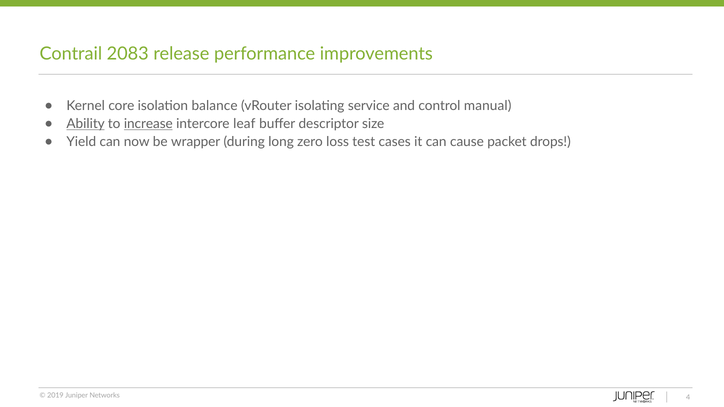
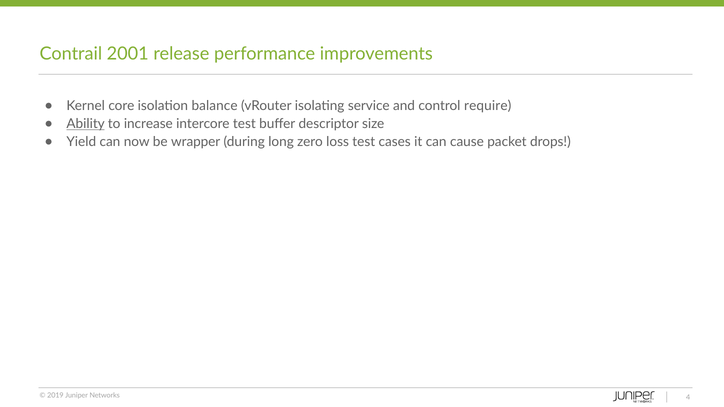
2083: 2083 -> 2001
manual: manual -> require
increase underline: present -> none
intercore leaf: leaf -> test
